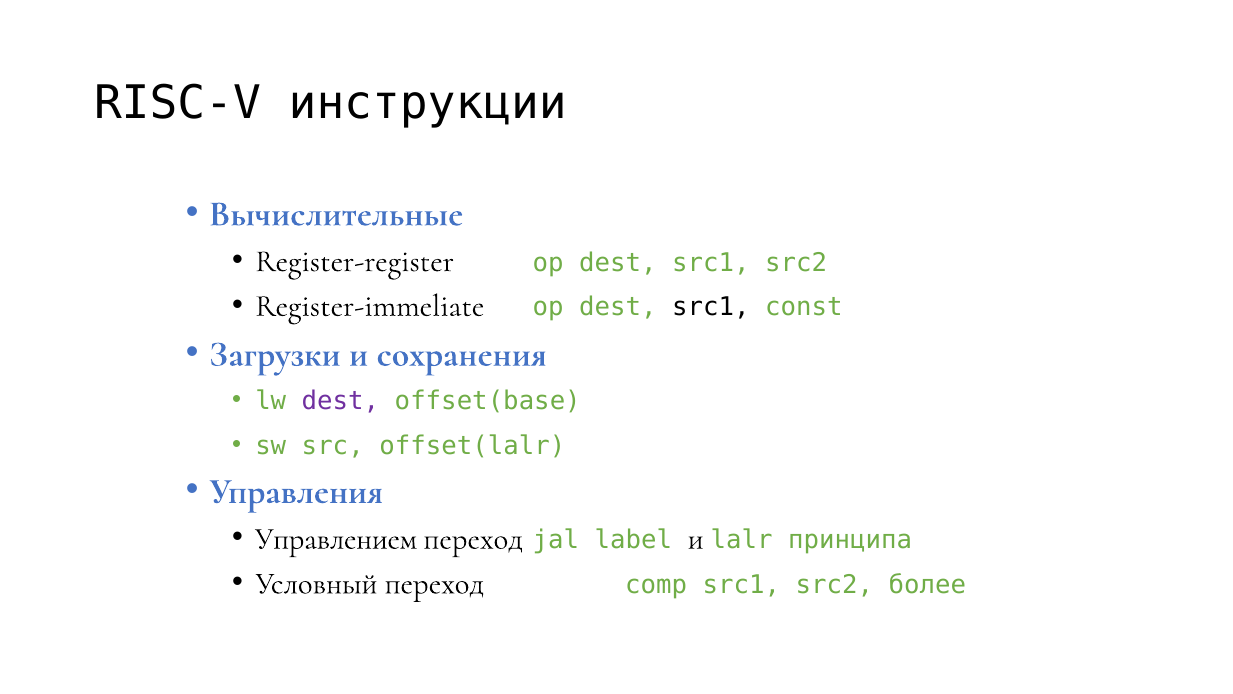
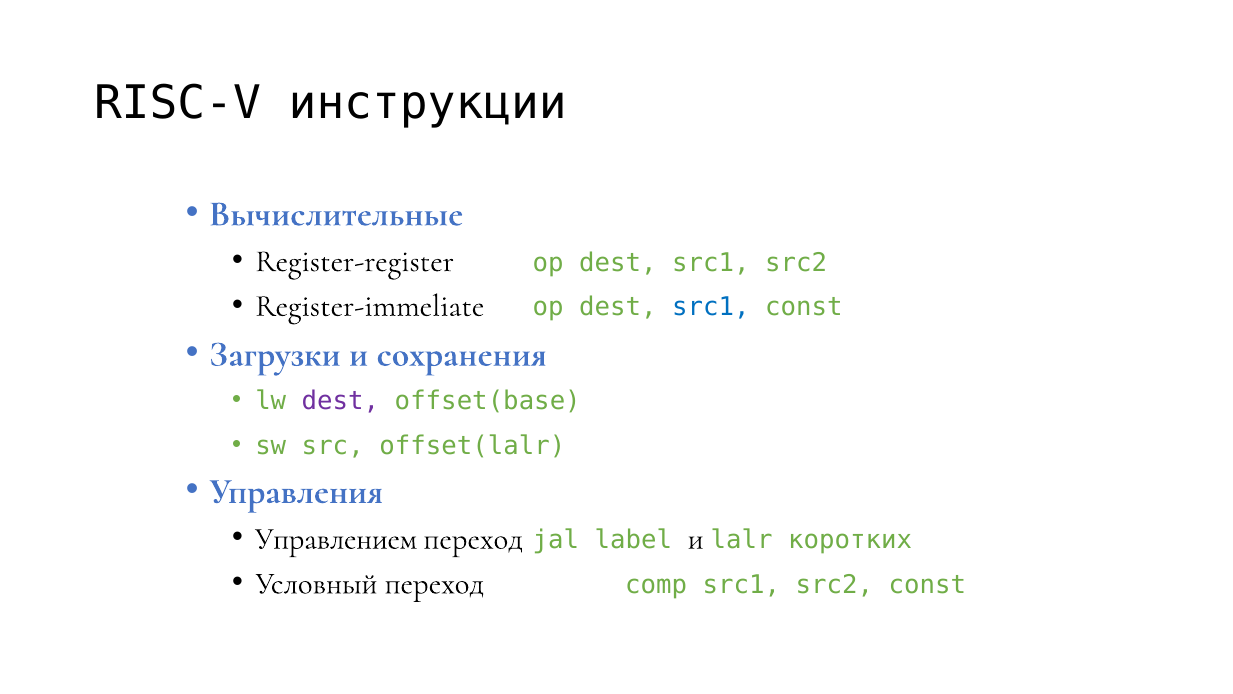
src1 at (711, 307) colour: black -> blue
принципа: принципа -> коротких
src2 более: более -> const
